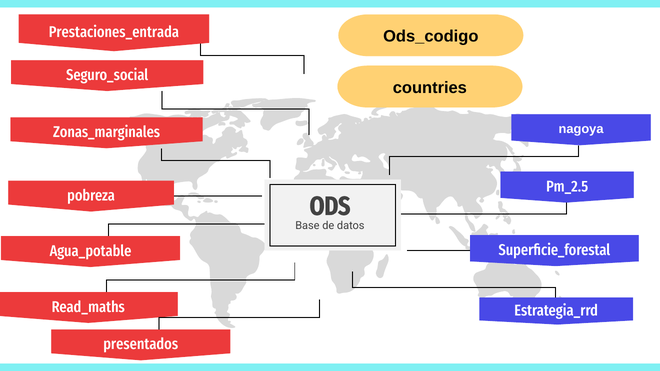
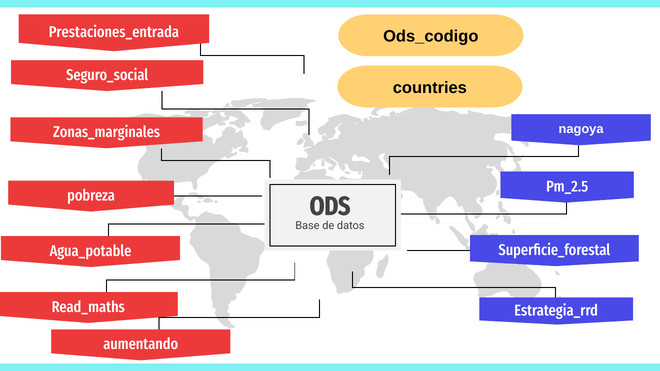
presentados: presentados -> aumentando
